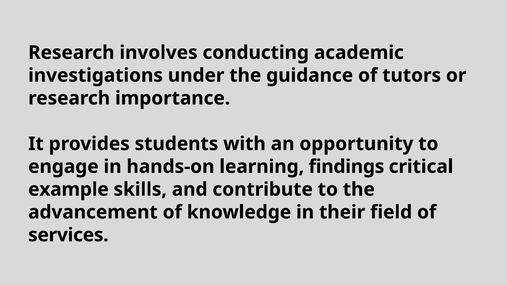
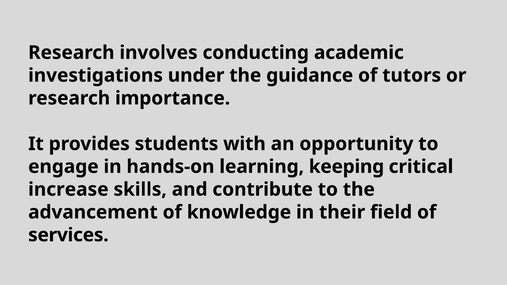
findings: findings -> keeping
example: example -> increase
